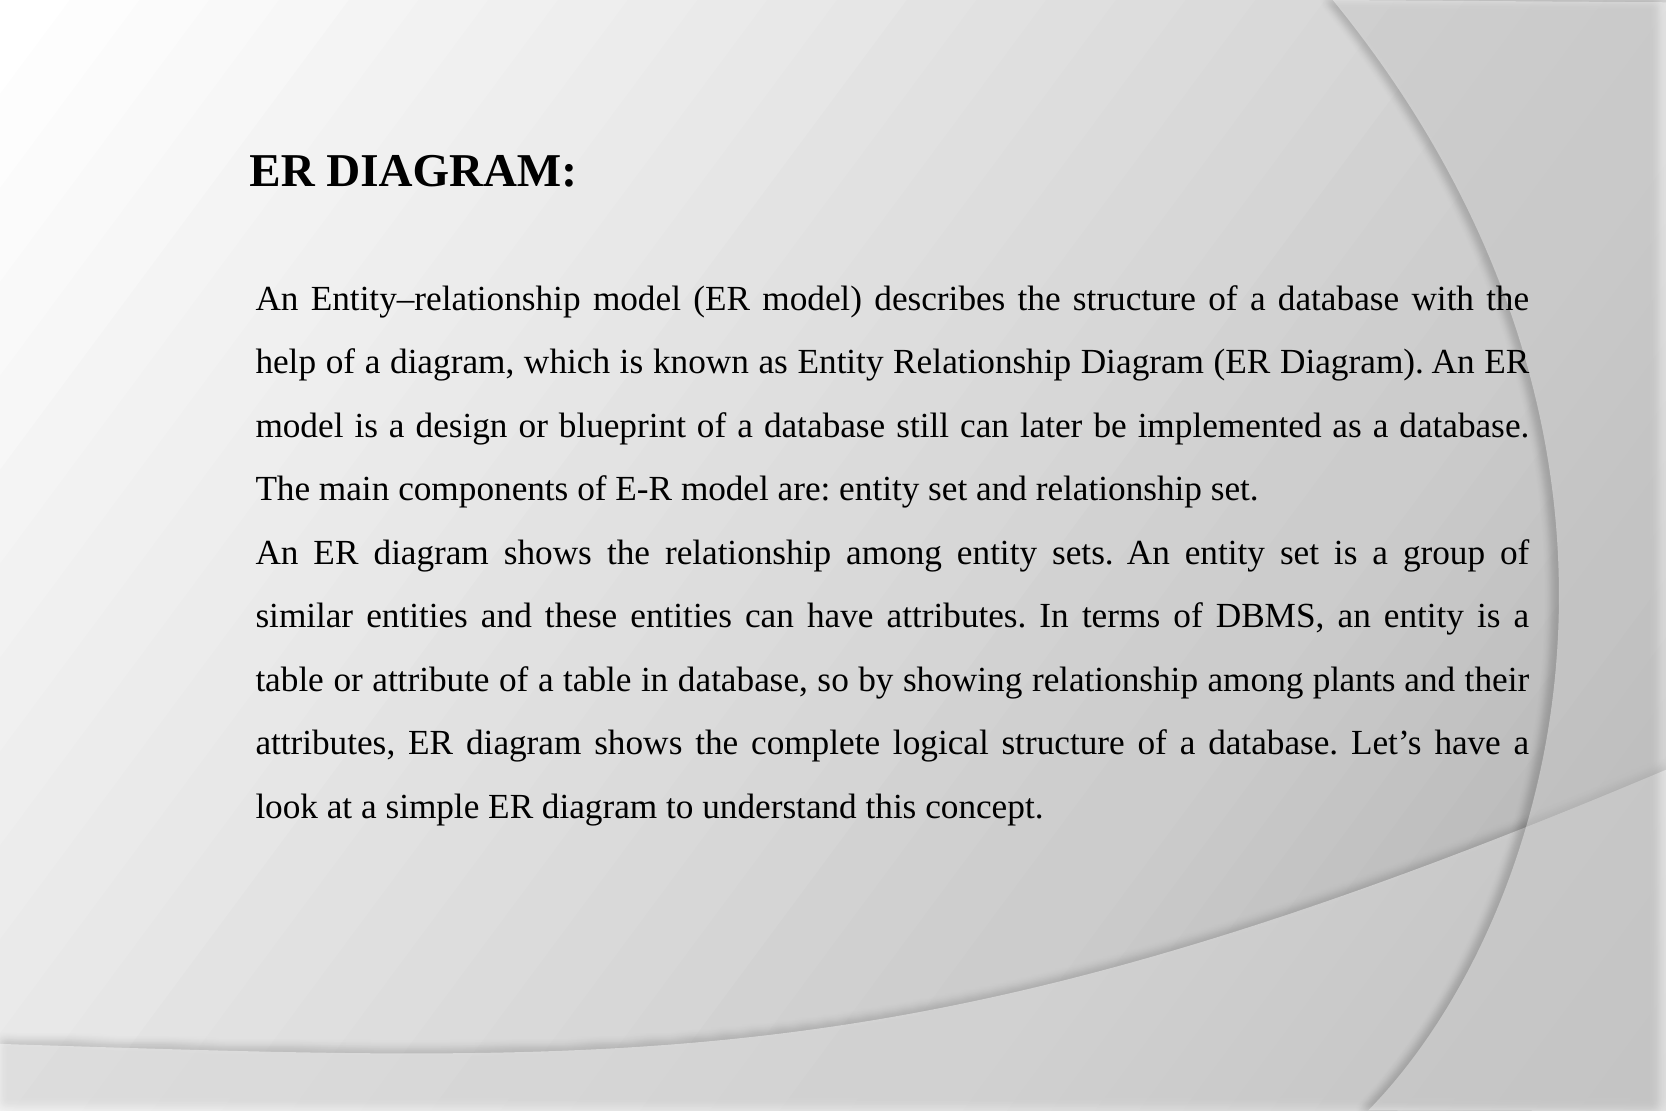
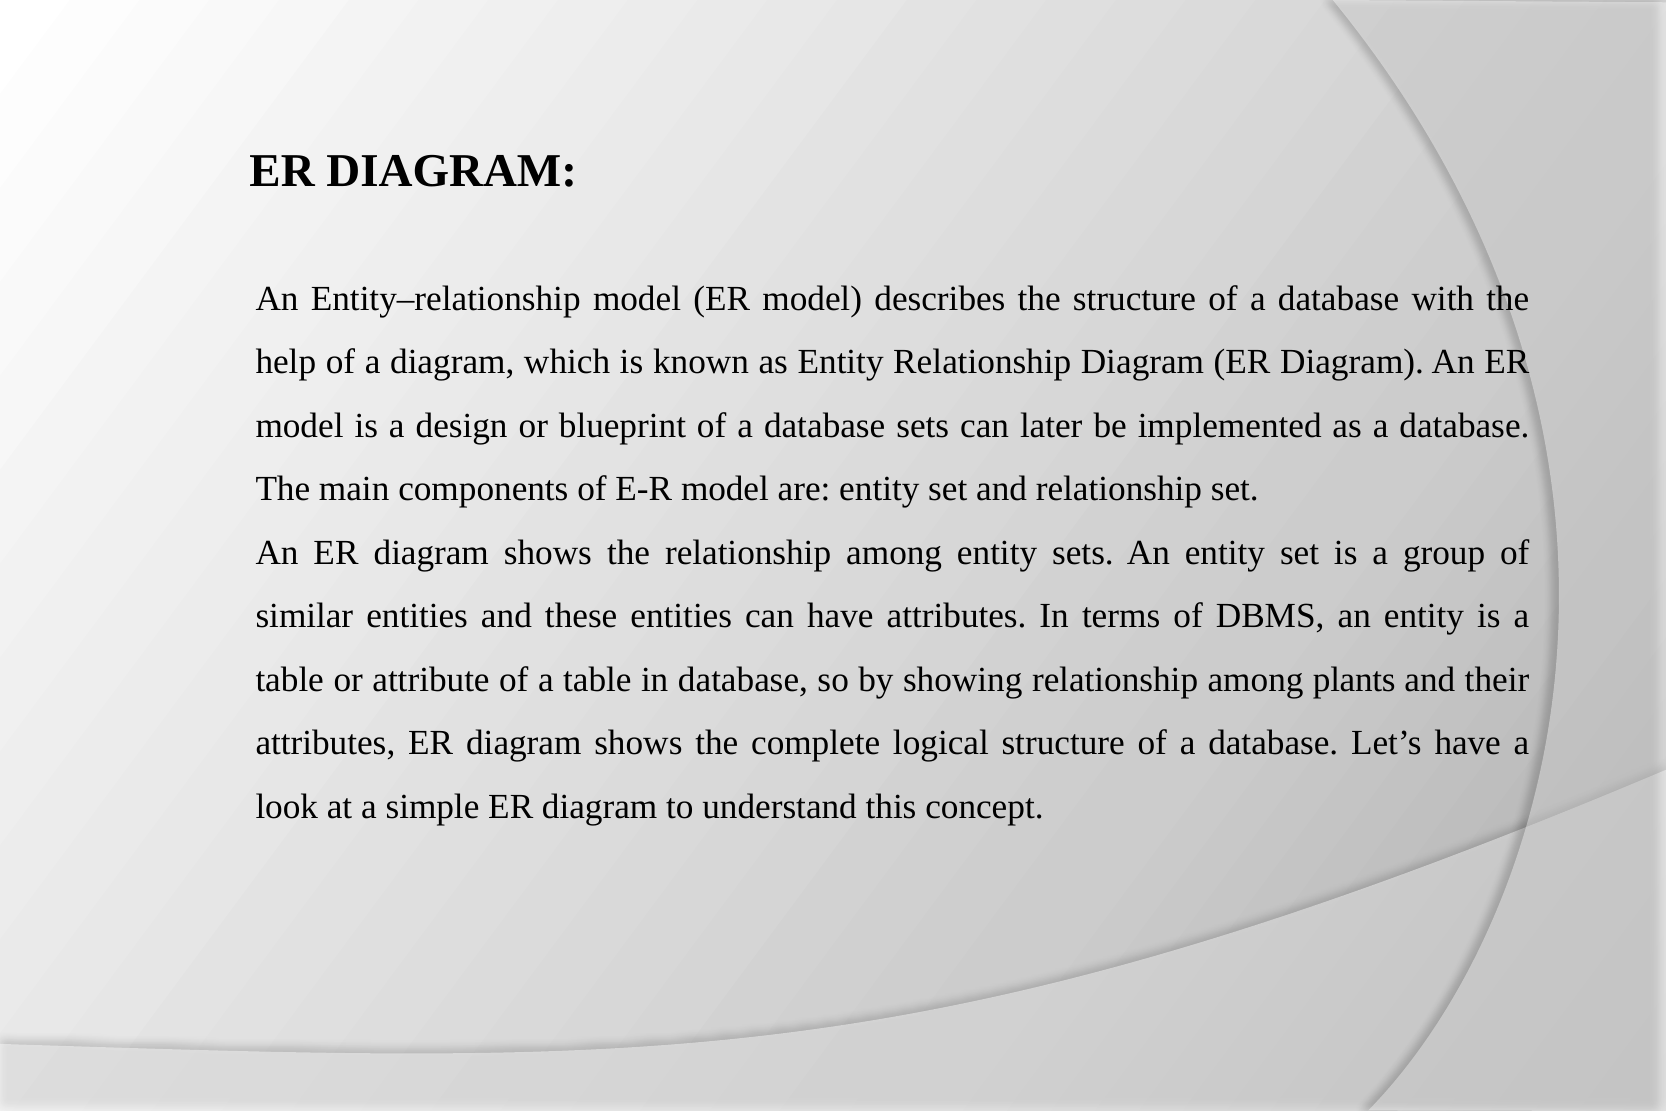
database still: still -> sets
